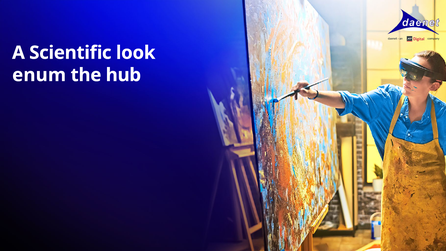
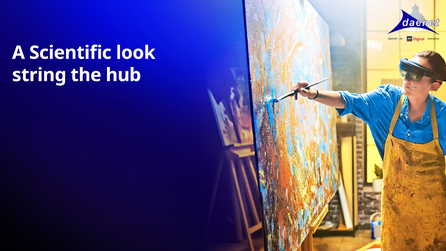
enum: enum -> string
